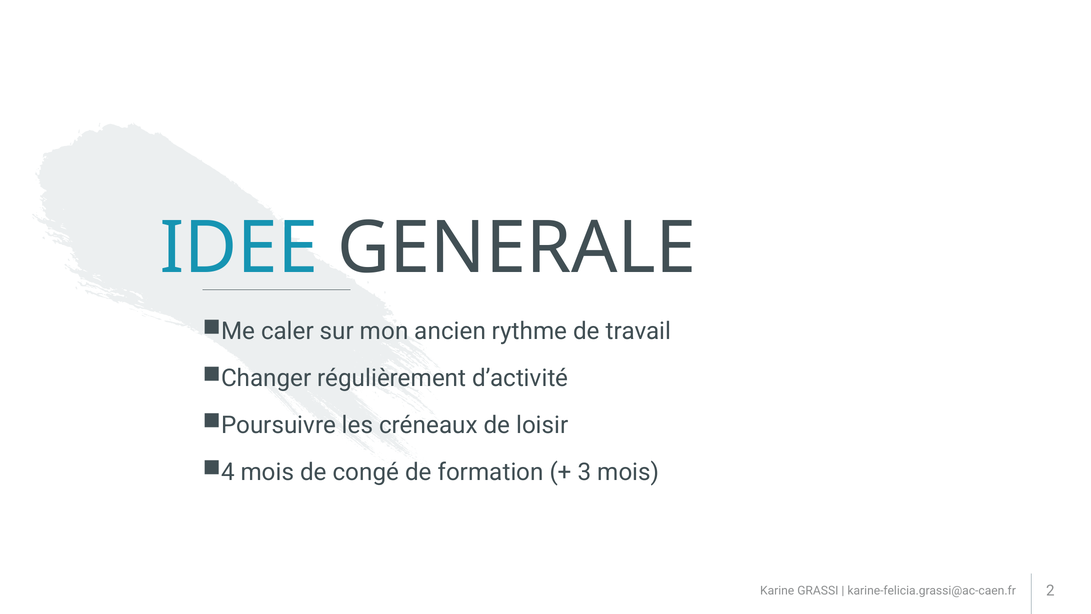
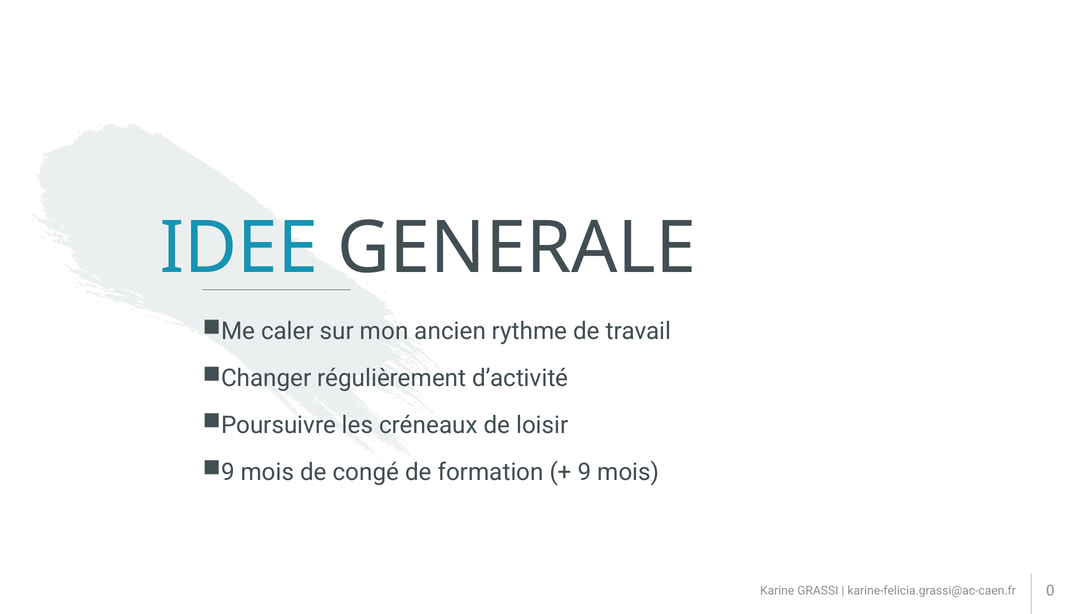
4 at (228, 472): 4 -> 9
3 at (585, 472): 3 -> 9
2: 2 -> 0
